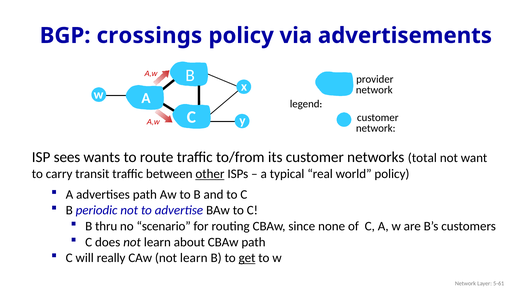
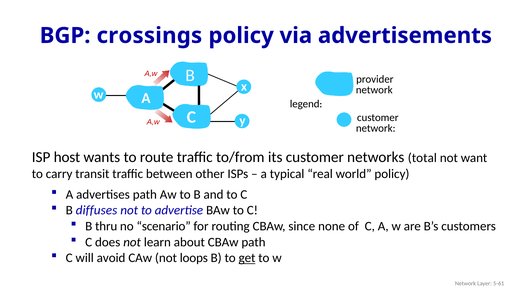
sees: sees -> host
other underline: present -> none
periodic: periodic -> diffuses
really: really -> avoid
CAw not learn: learn -> loops
